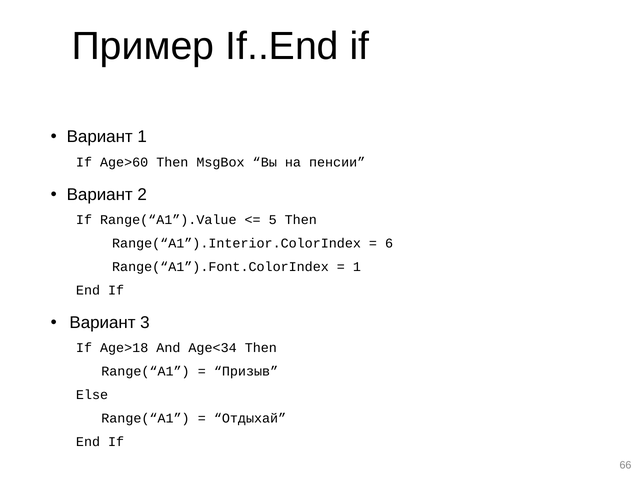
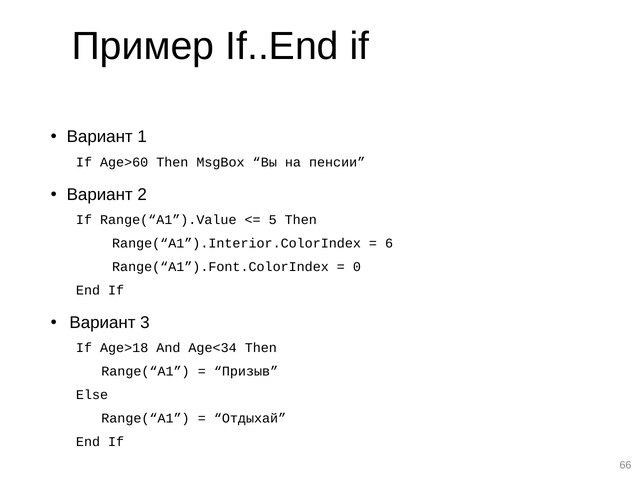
1 at (357, 267): 1 -> 0
